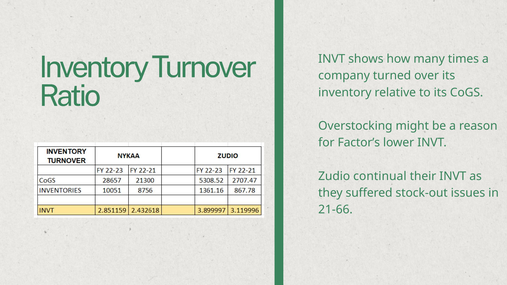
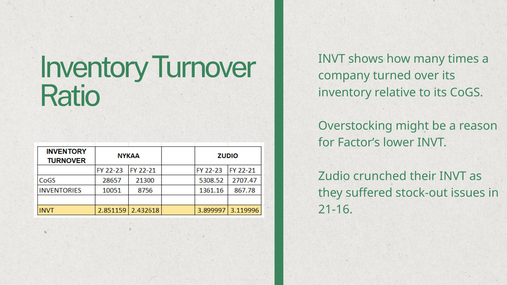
continual: continual -> crunched
21-66: 21-66 -> 21-16
